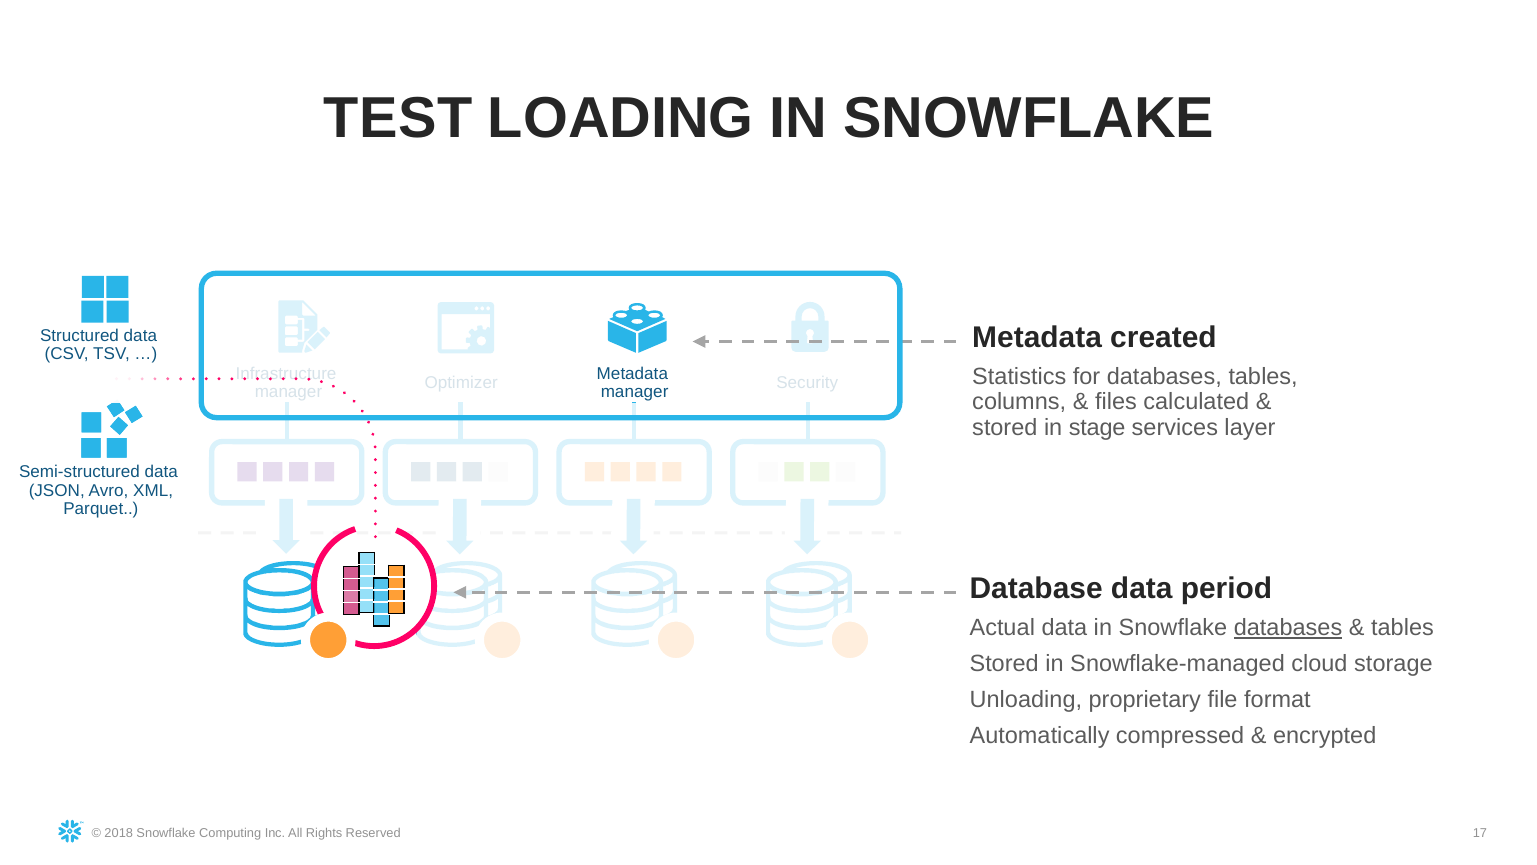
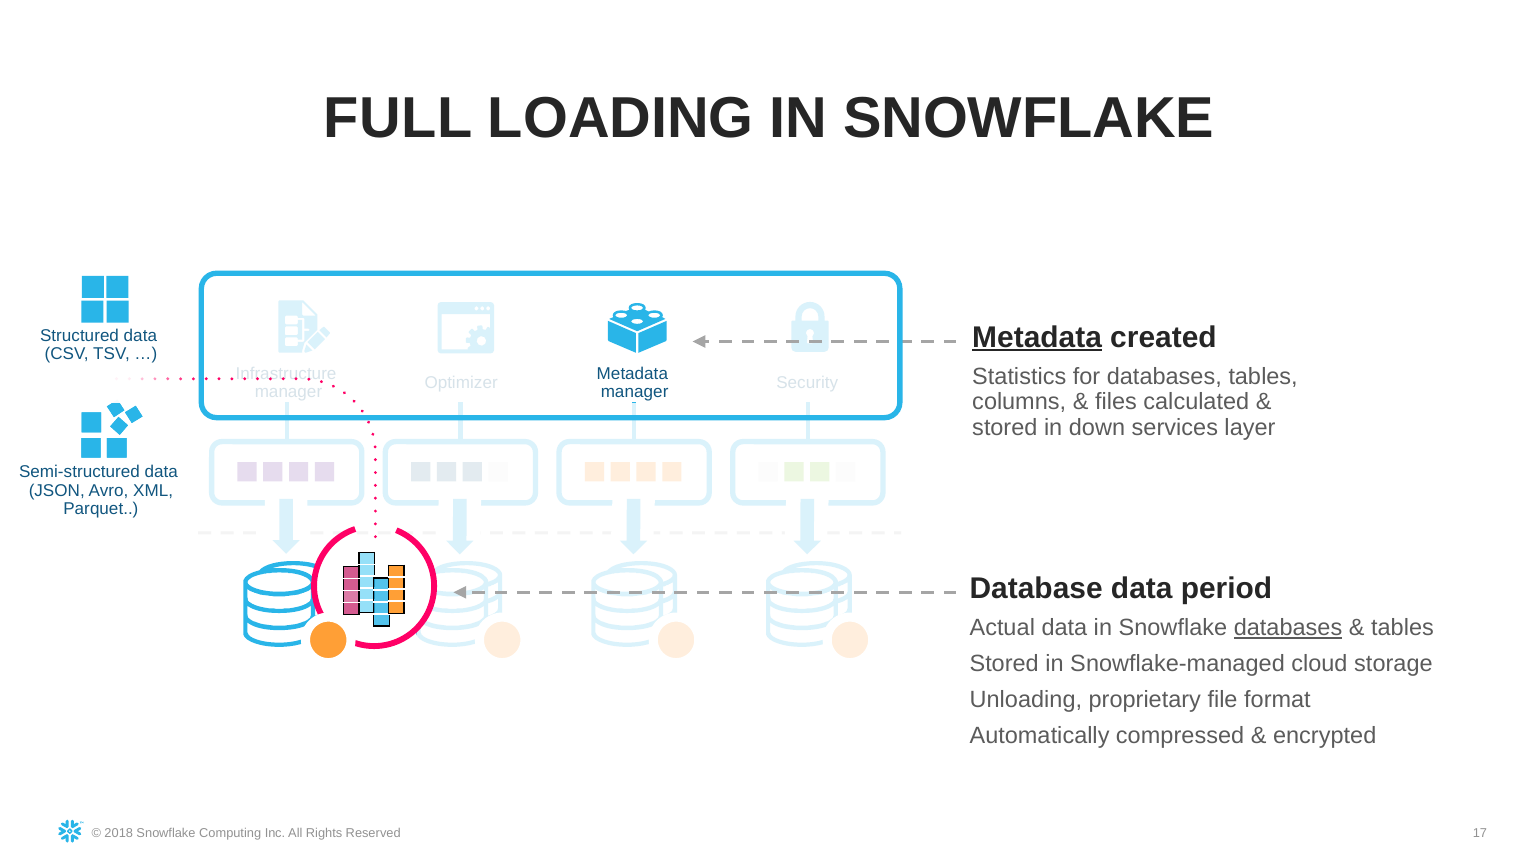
TEST: TEST -> FULL
Metadata at (1037, 337) underline: none -> present
stage: stage -> down
